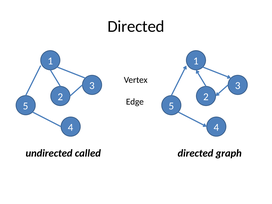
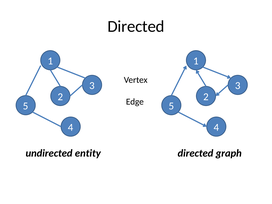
called: called -> entity
